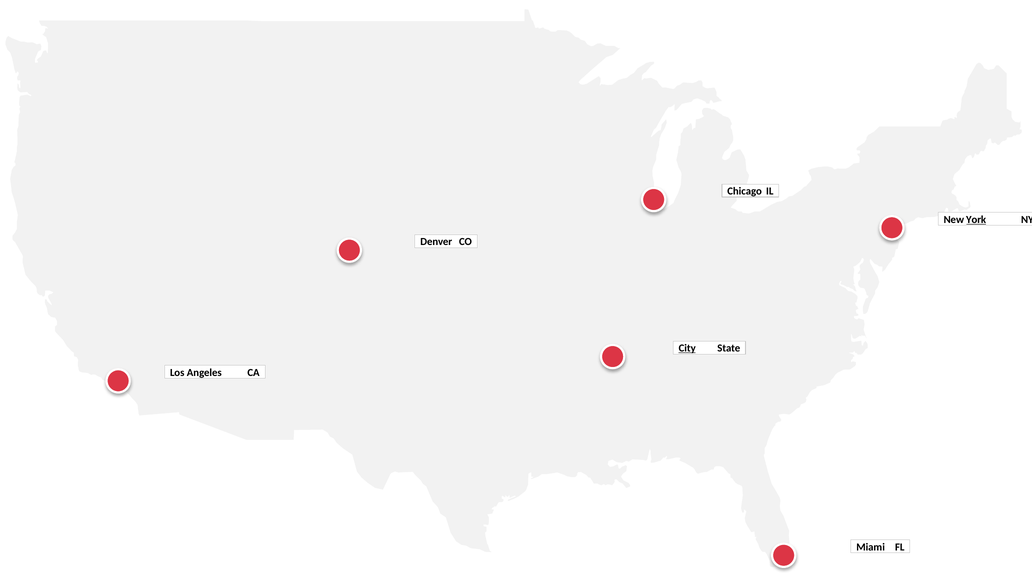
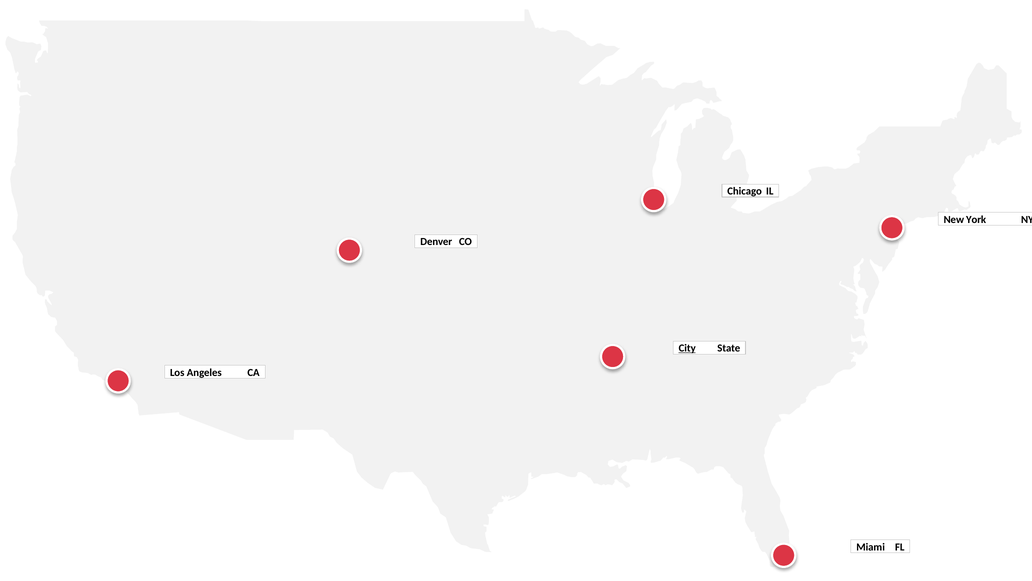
York underline: present -> none
